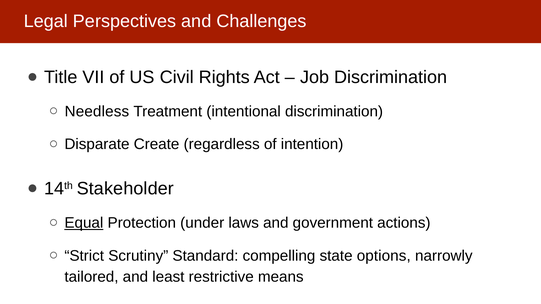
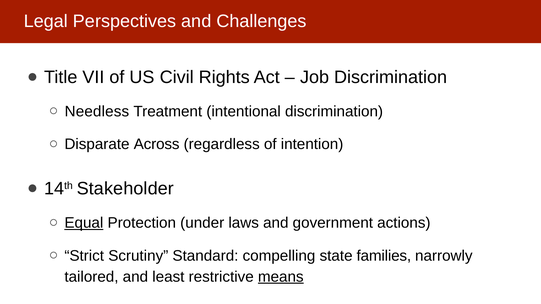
Create: Create -> Across
options: options -> families
means underline: none -> present
